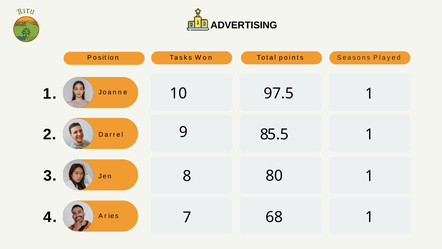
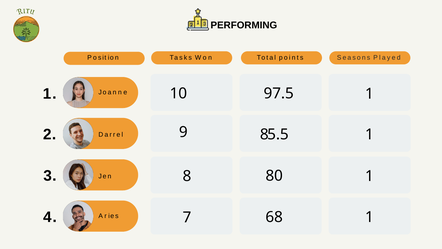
ADVERTISING: ADVERTISING -> PERFORMING
